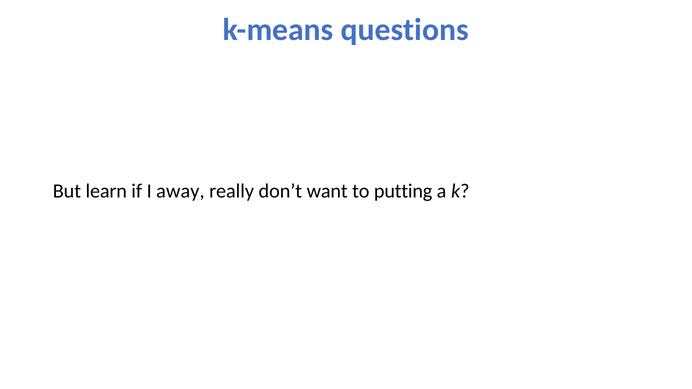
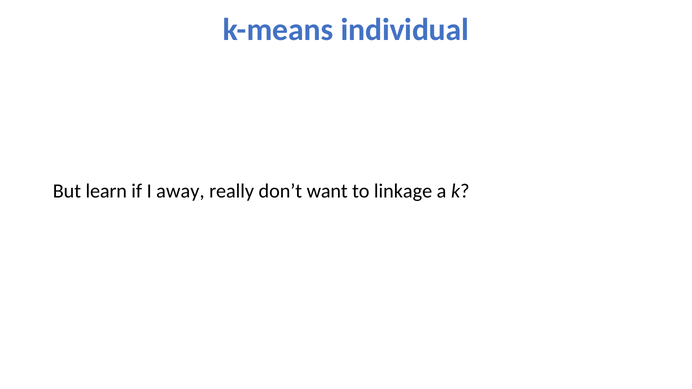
questions: questions -> individual
putting: putting -> linkage
